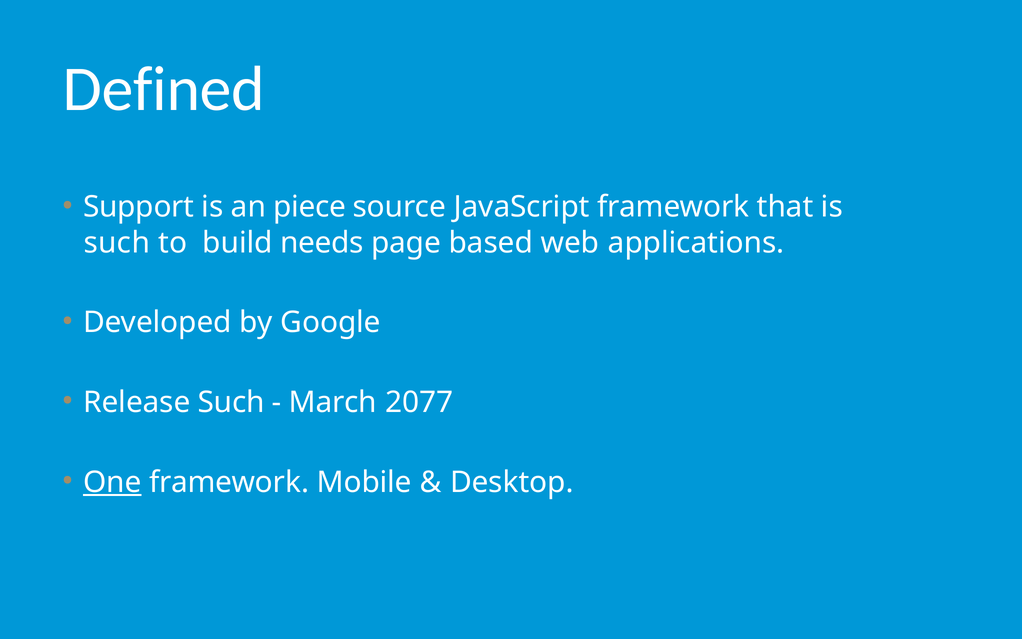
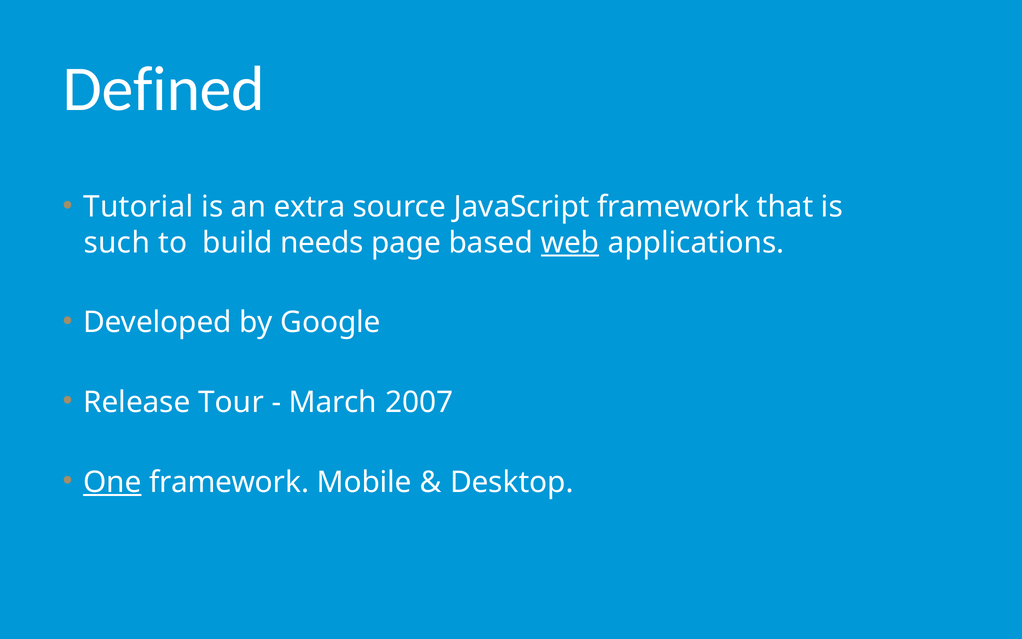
Support: Support -> Tutorial
piece: piece -> extra
web underline: none -> present
Release Such: Such -> Tour
2077: 2077 -> 2007
